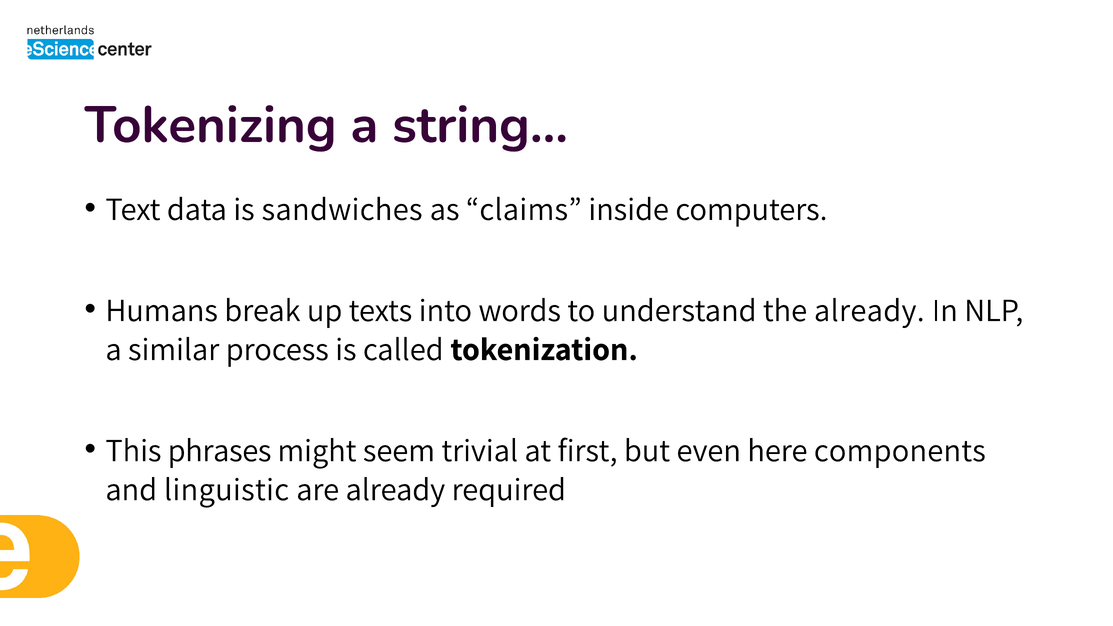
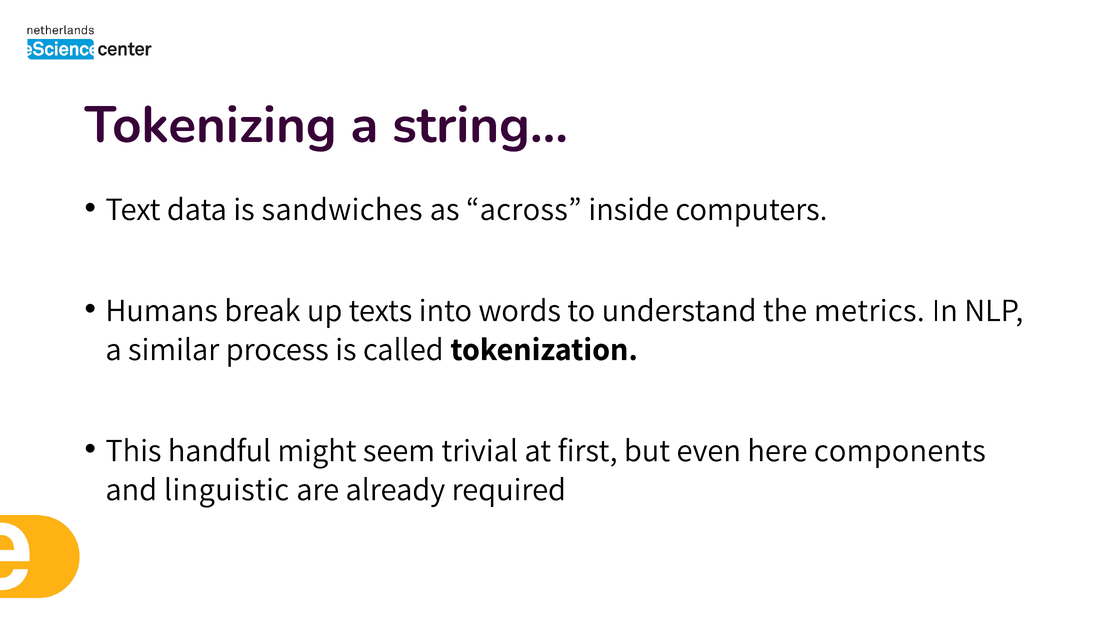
claims: claims -> across
the already: already -> metrics
phrases: phrases -> handful
